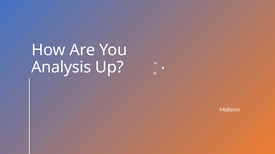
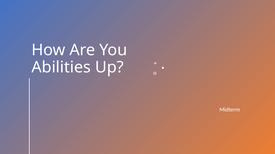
Analysis: Analysis -> Abilities
